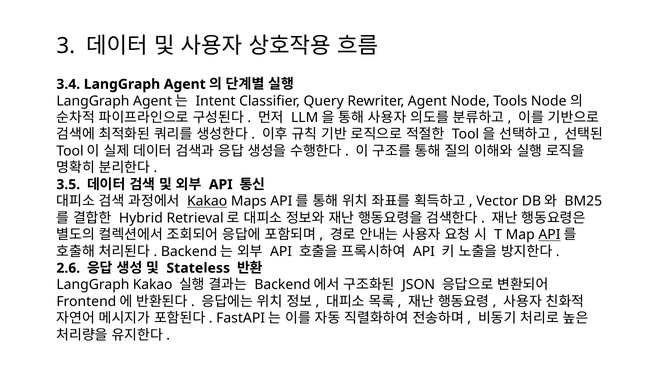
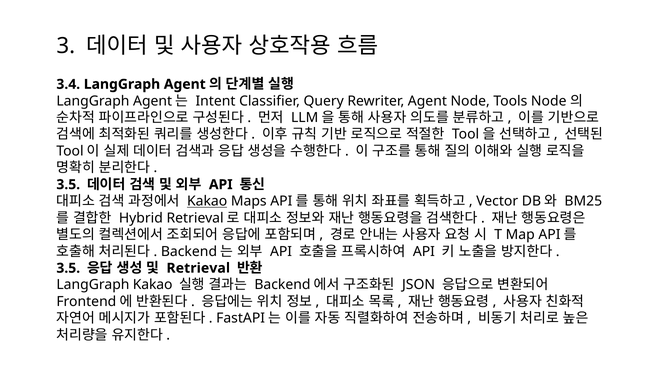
API at (549, 235) underline: present -> none
2.6 at (68, 268): 2.6 -> 3.5
Stateless at (198, 268): Stateless -> Retrieval
